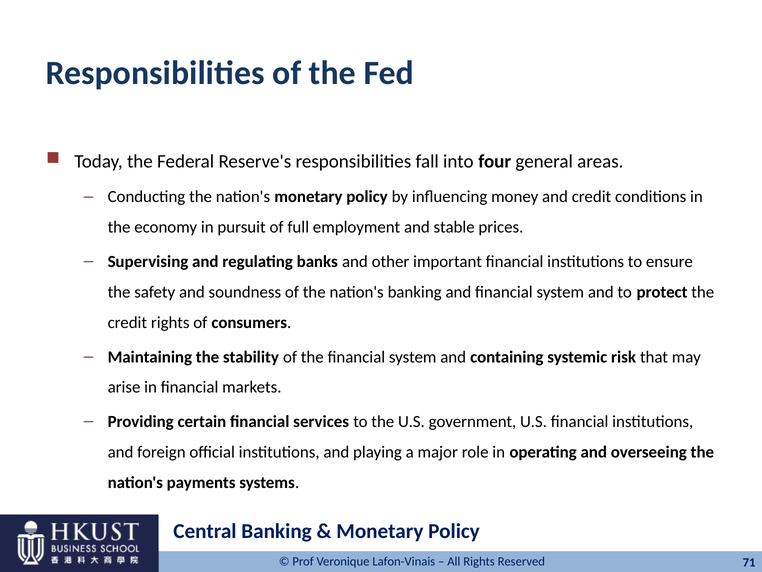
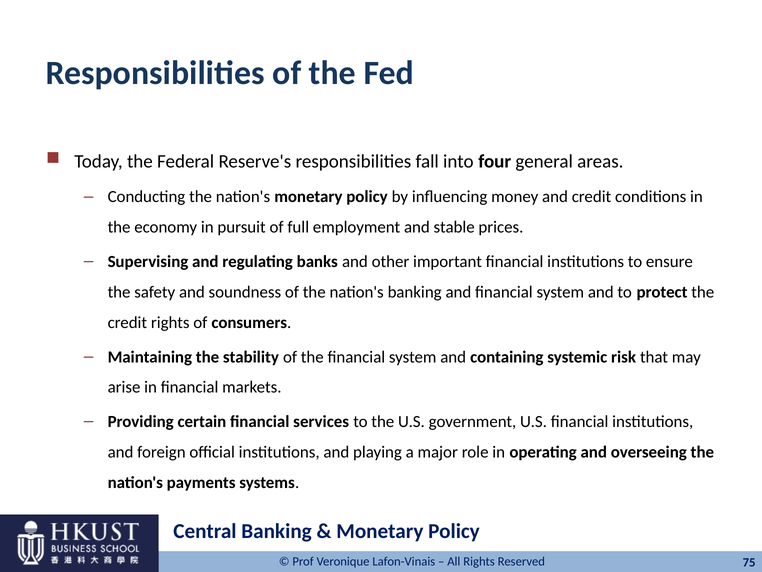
71: 71 -> 75
